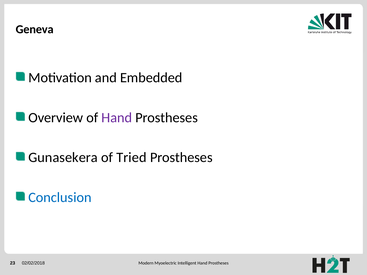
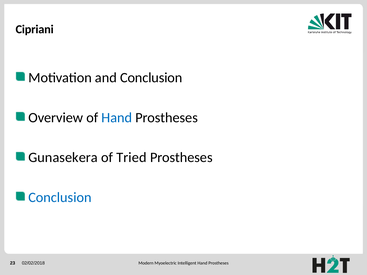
Geneva: Geneva -> Cipriani
and Embedded: Embedded -> Conclusion
Hand at (117, 118) colour: purple -> blue
